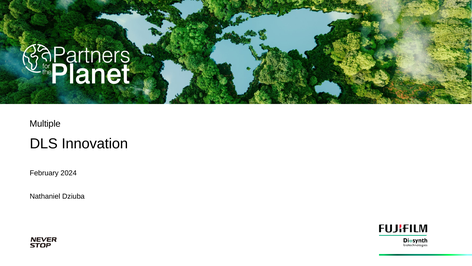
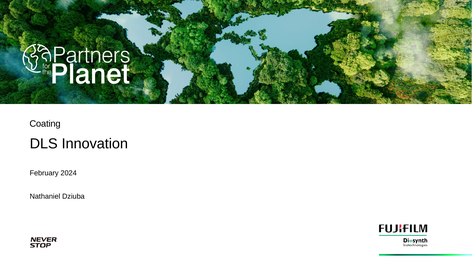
Multiple: Multiple -> Coating
